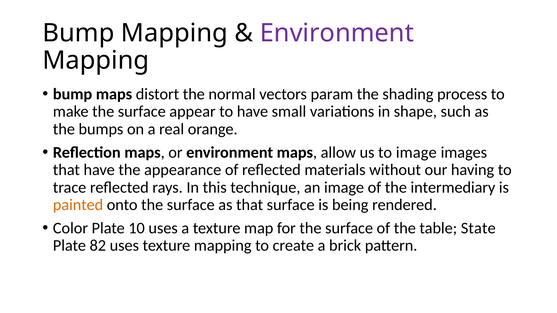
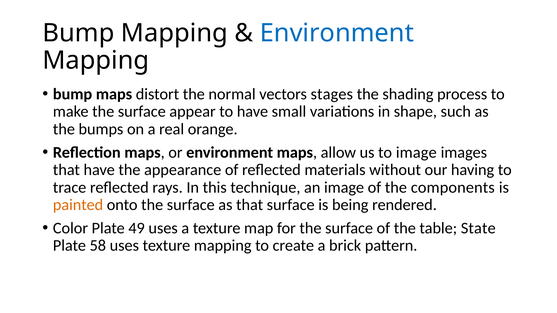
Environment at (337, 33) colour: purple -> blue
param: param -> stages
intermediary: intermediary -> components
10: 10 -> 49
82: 82 -> 58
